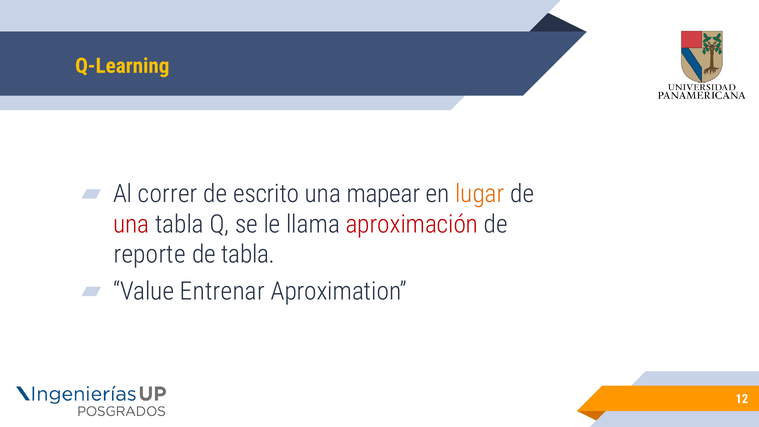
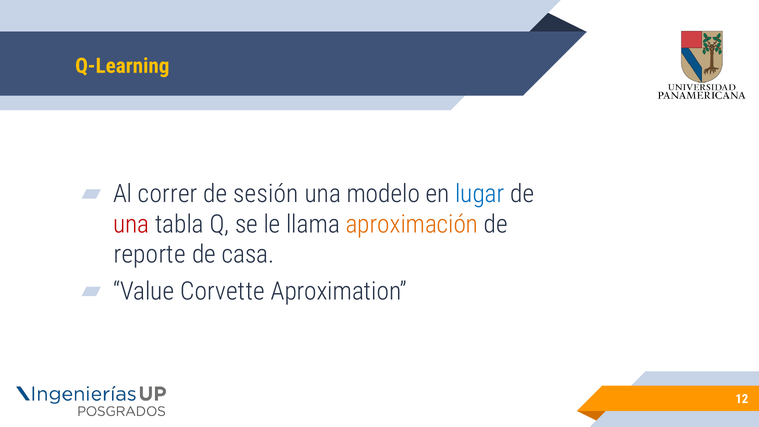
escrito: escrito -> sesión
mapear: mapear -> modelo
lugar colour: orange -> blue
aproximación colour: red -> orange
de tabla: tabla -> casa
Entrenar: Entrenar -> Corvette
